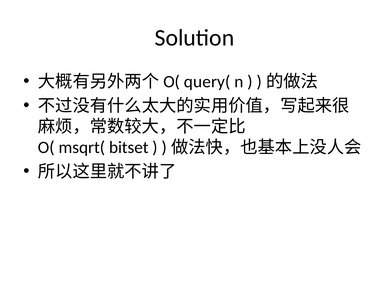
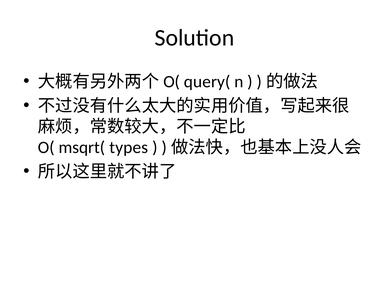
bitset: bitset -> types
